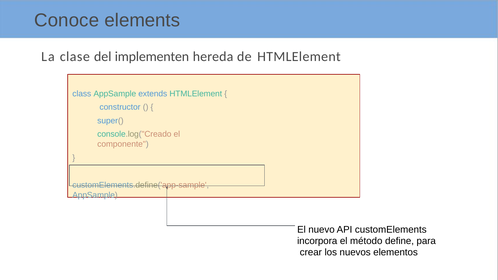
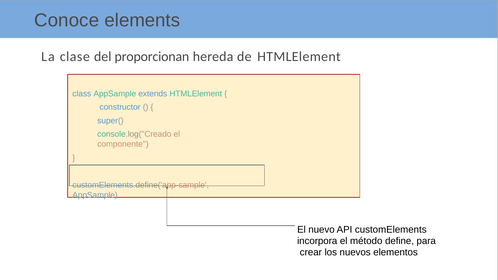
implementen: implementen -> proporcionan
